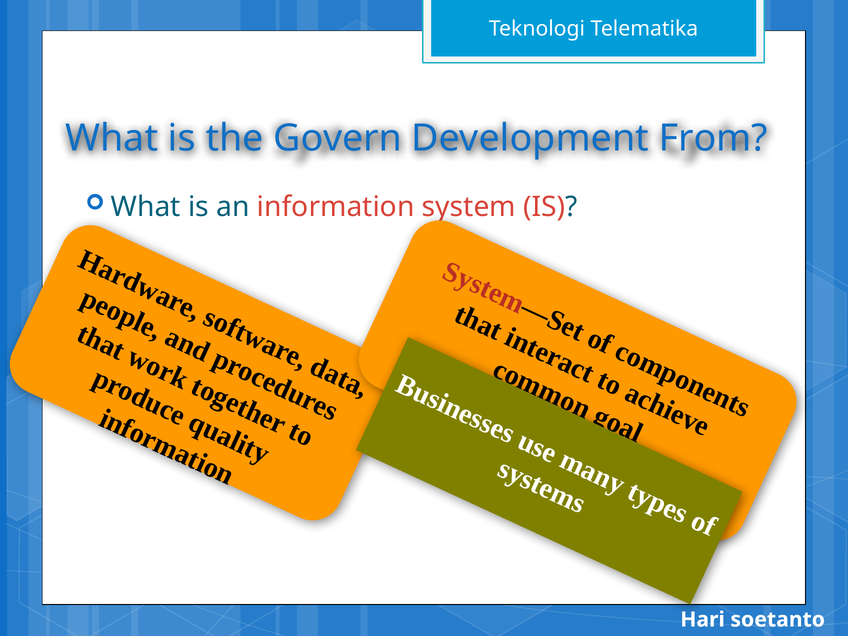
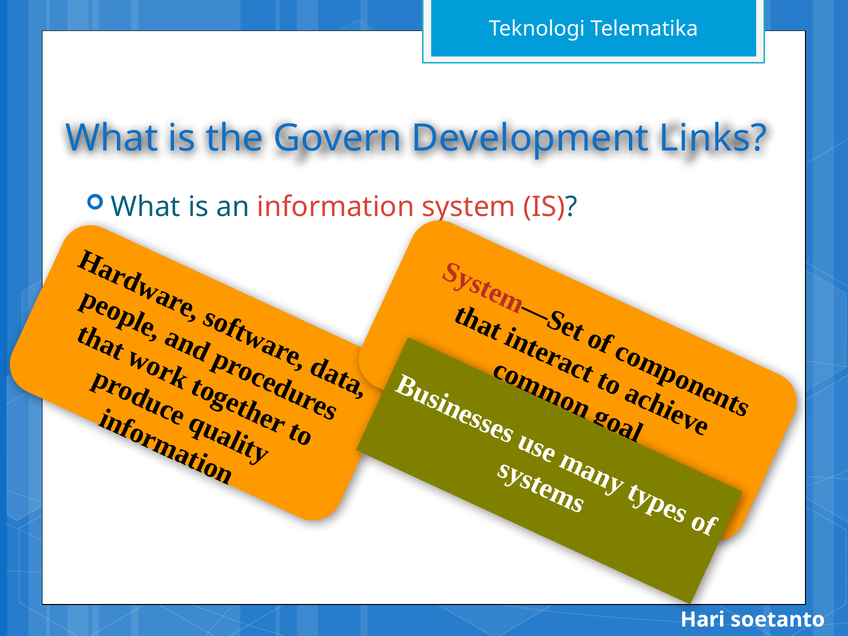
From: From -> Links
